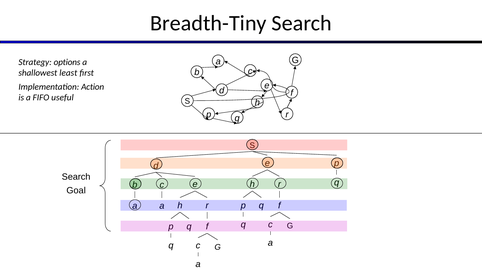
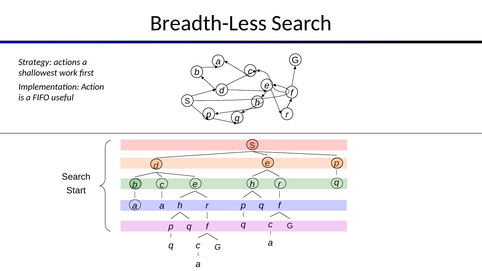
Breadth-Tiny: Breadth-Tiny -> Breadth-Less
options: options -> actions
least: least -> work
Goal: Goal -> Start
